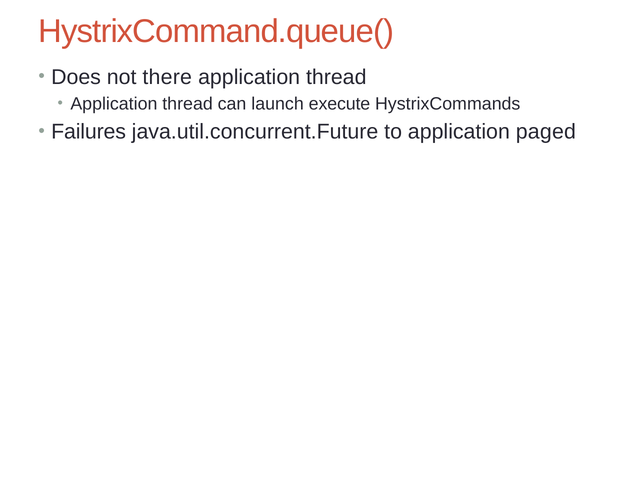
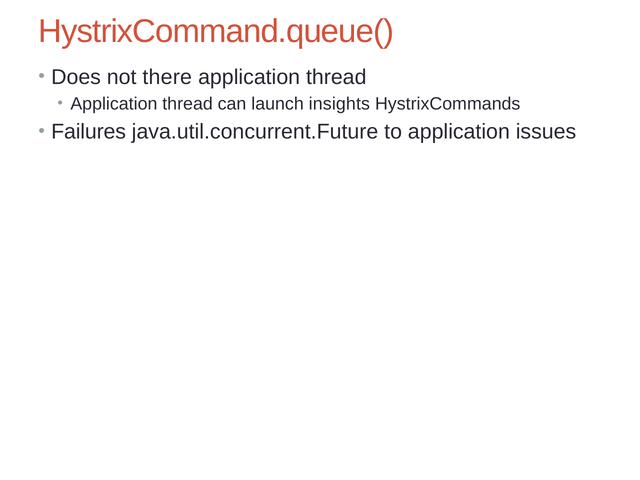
execute: execute -> insights
paged: paged -> issues
